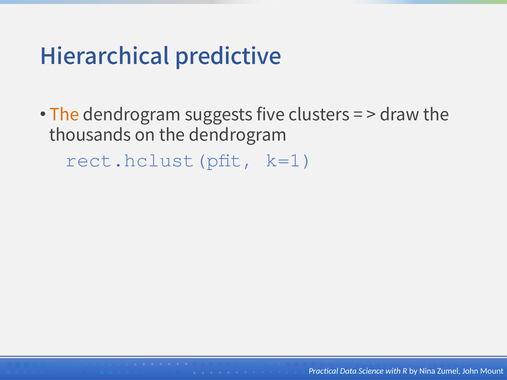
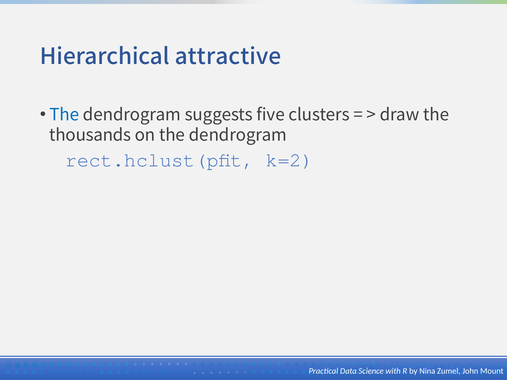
predictive: predictive -> attractive
The at (64, 115) colour: orange -> blue
k=1: k=1 -> k=2
